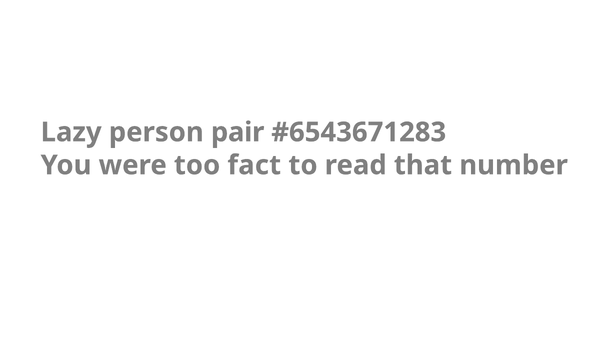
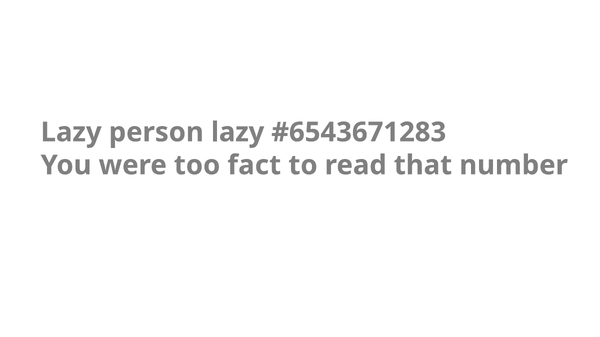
person pair: pair -> lazy
